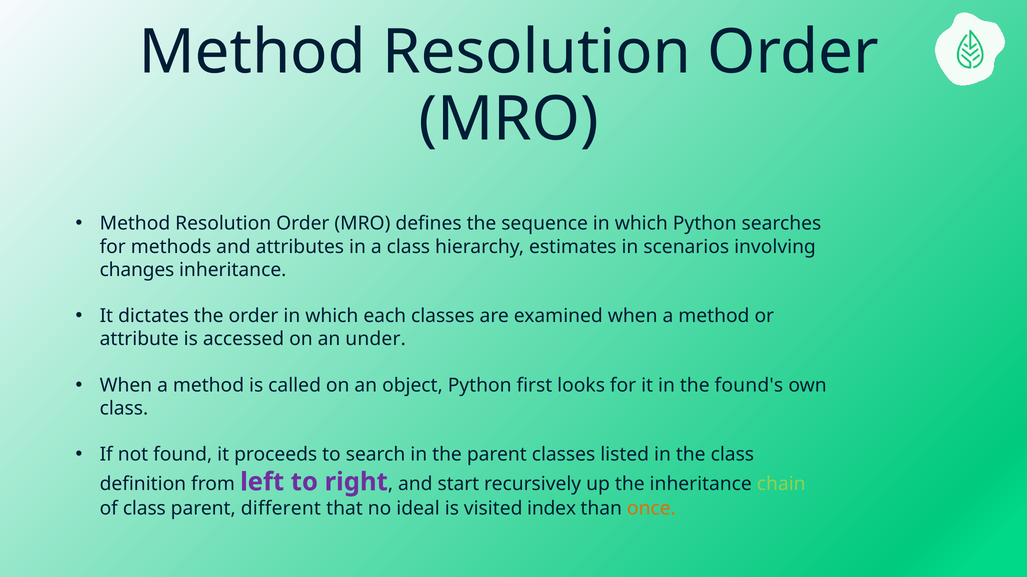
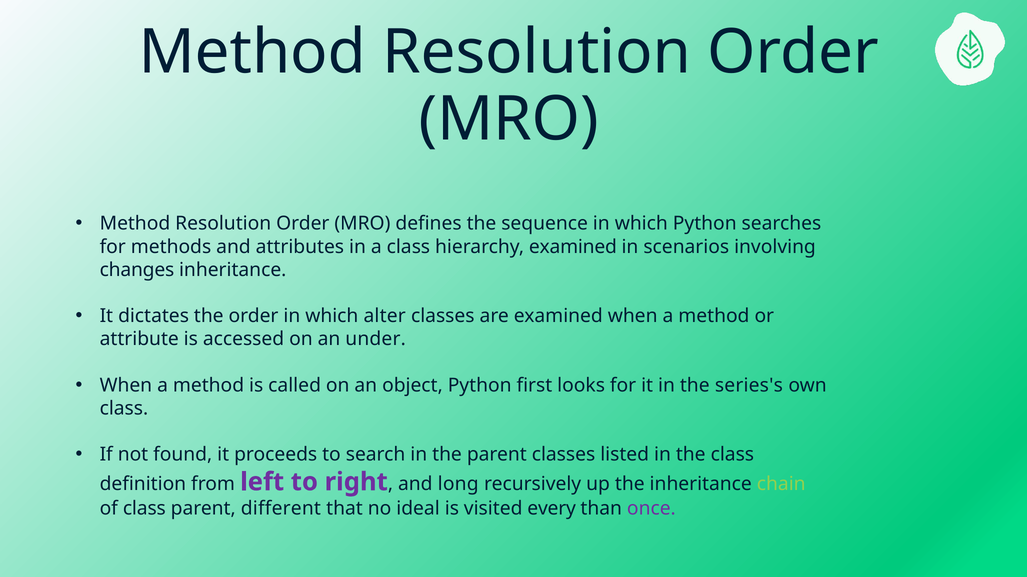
hierarchy estimates: estimates -> examined
each: each -> alter
found's: found's -> series's
start: start -> long
index: index -> every
once colour: orange -> purple
